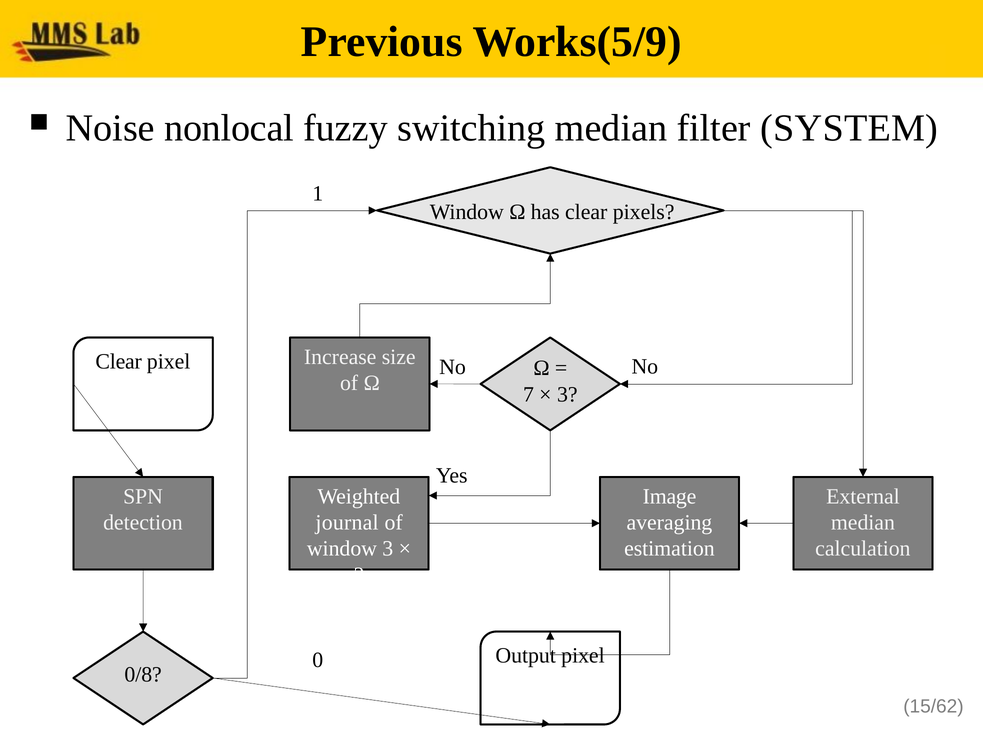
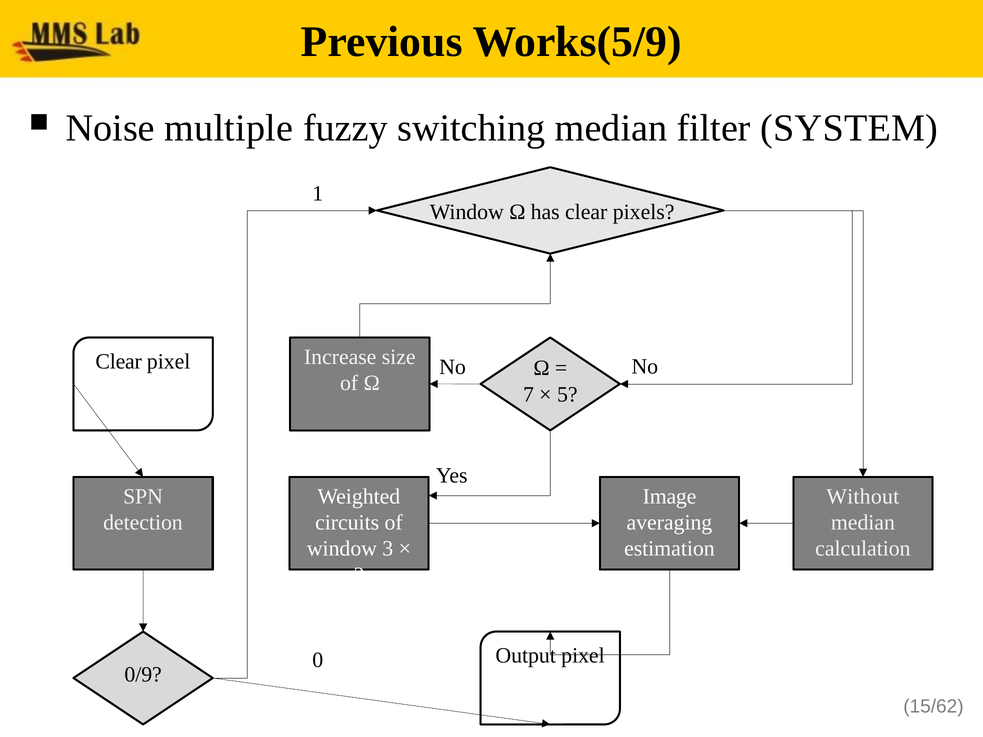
nonlocal: nonlocal -> multiple
3 at (567, 395): 3 -> 5
External: External -> Without
journal: journal -> circuits
0/8: 0/8 -> 0/9
